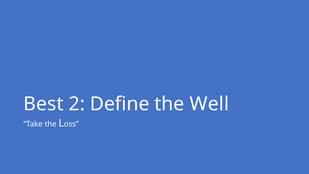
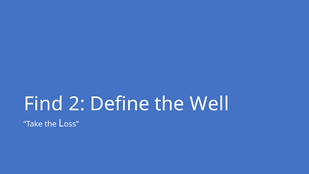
Best: Best -> Find
